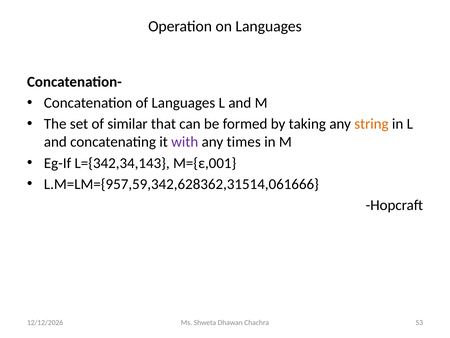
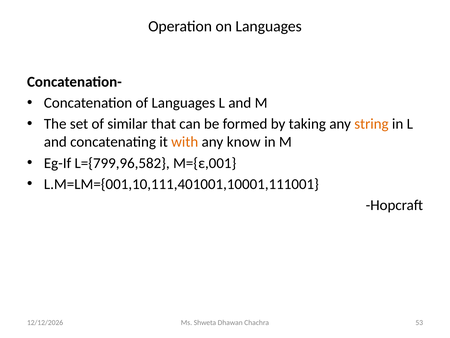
with colour: purple -> orange
times: times -> know
L={342,34,143: L={342,34,143 -> L={799,96,582
L.M=LM={957,59,342,628362,31514,061666: L.M=LM={957,59,342,628362,31514,061666 -> L.M=LM={001,10,111,401001,10001,111001
